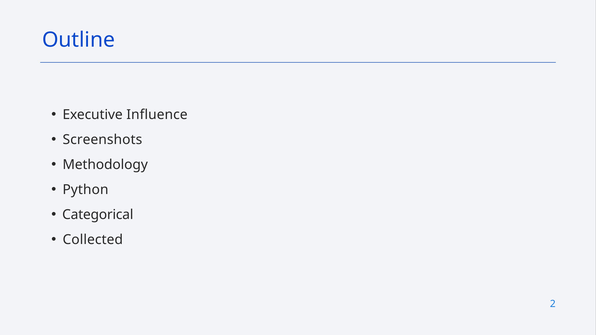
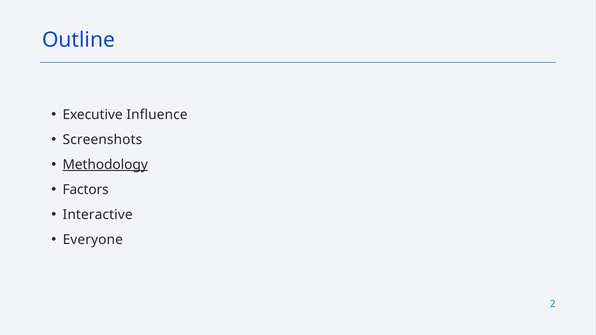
Methodology underline: none -> present
Python: Python -> Factors
Categorical: Categorical -> Interactive
Collected: Collected -> Everyone
